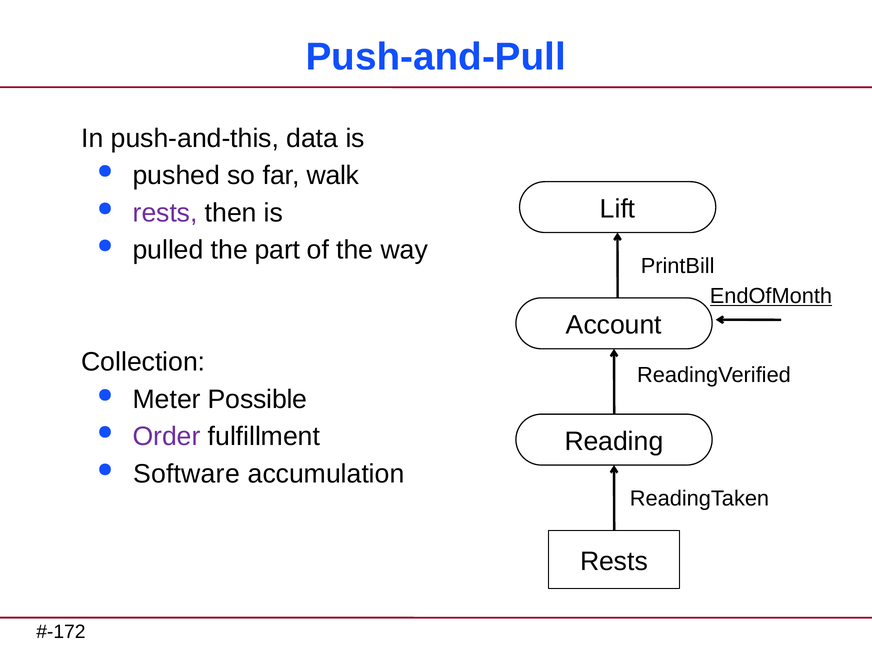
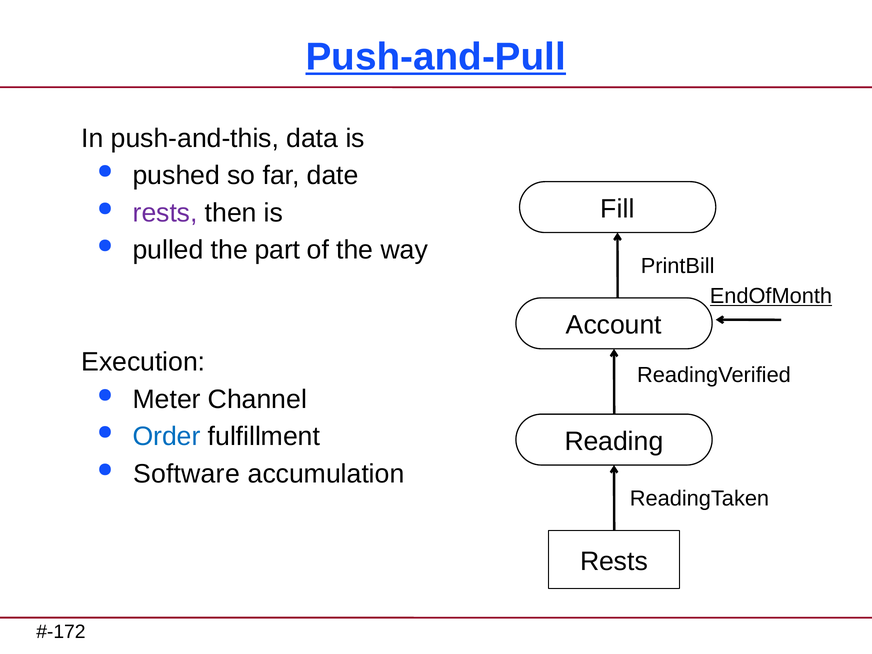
Push-and-Pull underline: none -> present
walk: walk -> date
Lift: Lift -> Fill
Collection: Collection -> Execution
Possible: Possible -> Channel
Order colour: purple -> blue
